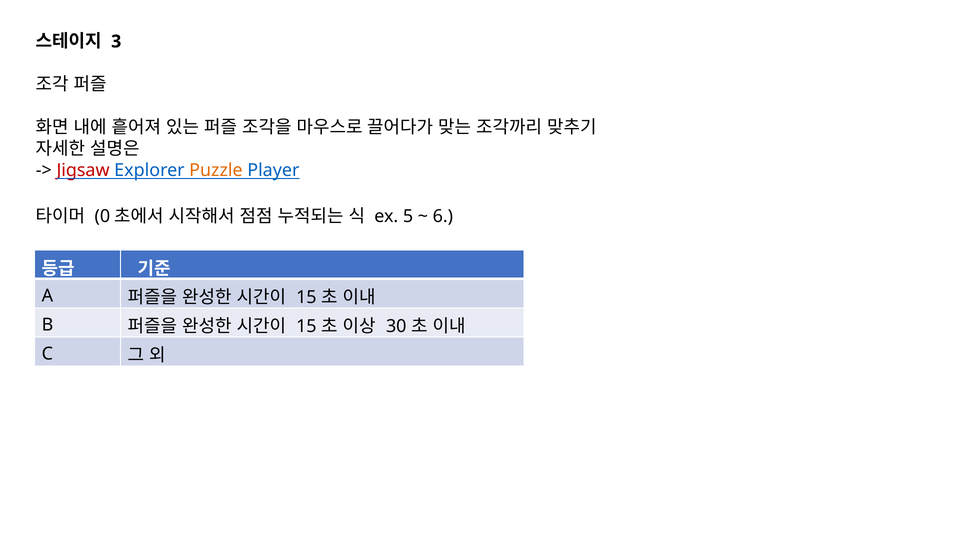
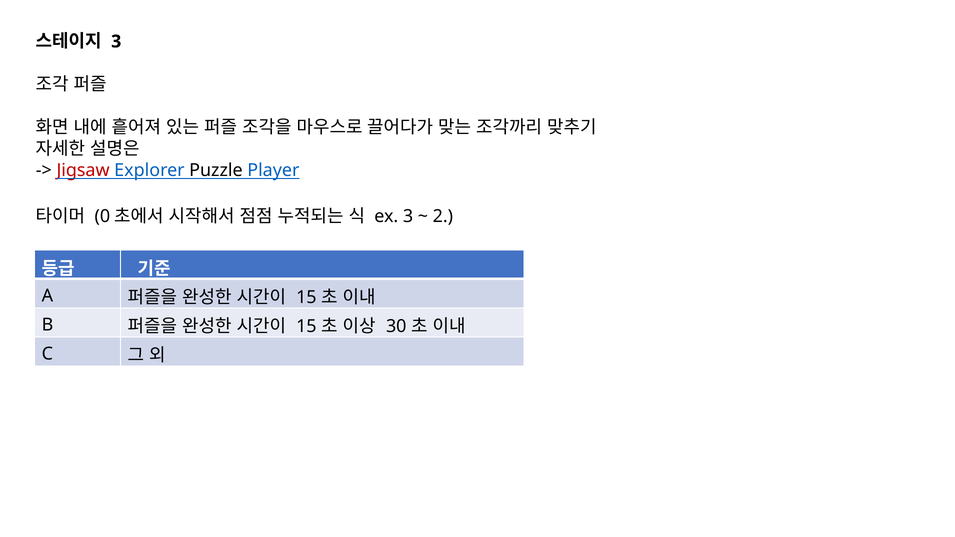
Puzzle colour: orange -> black
ex 5: 5 -> 3
6: 6 -> 2
